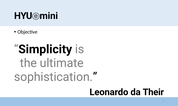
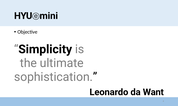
Their: Their -> Want
